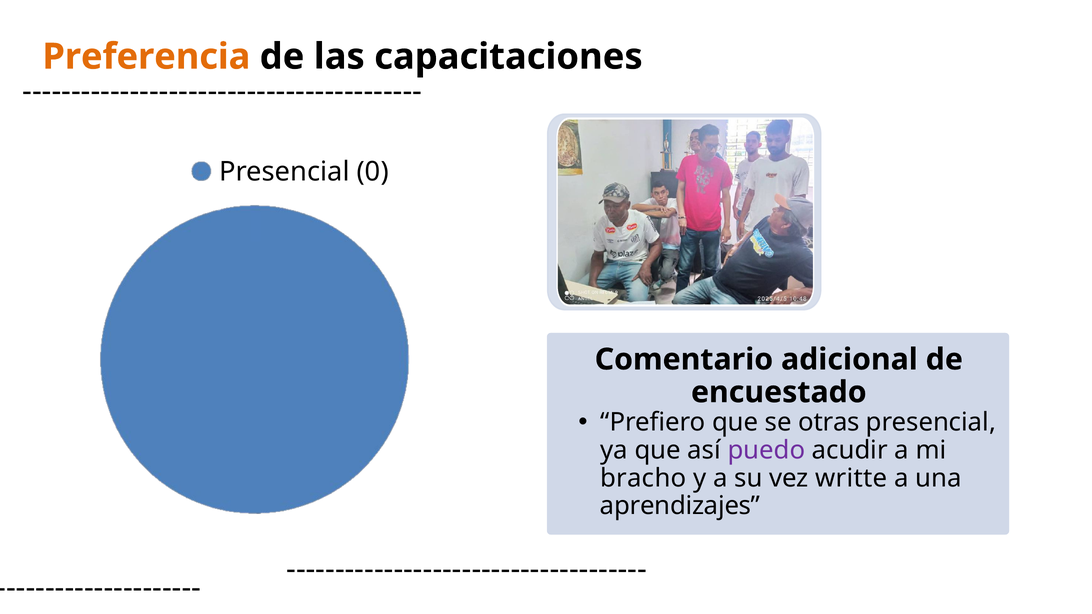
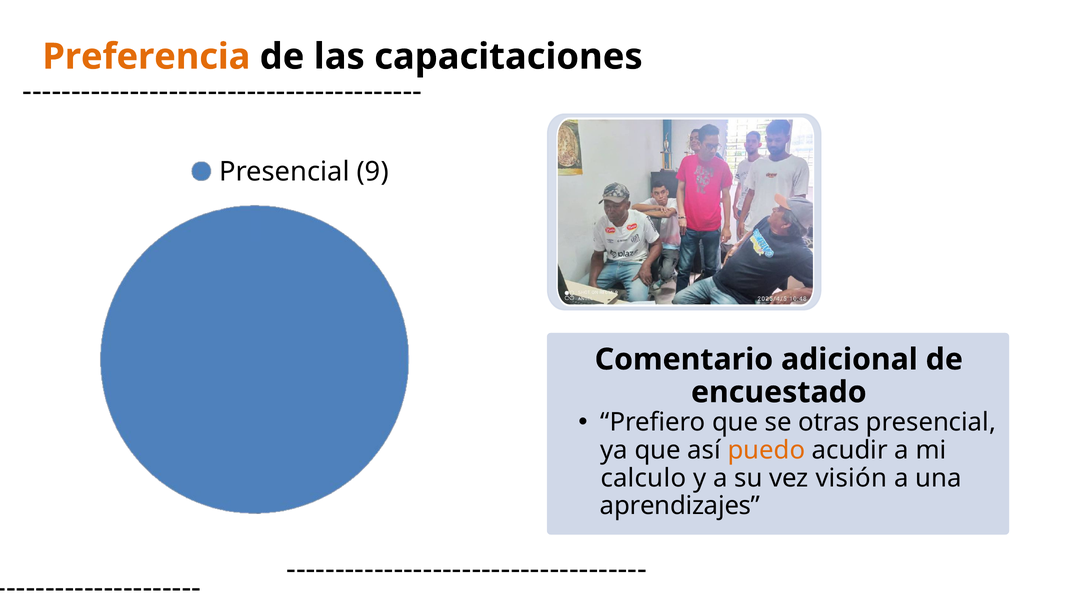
0: 0 -> 9
puedo colour: purple -> orange
bracho: bracho -> calculo
writte: writte -> visión
